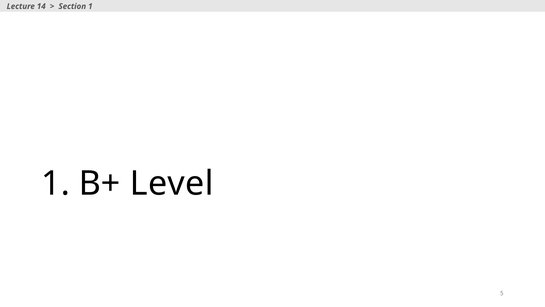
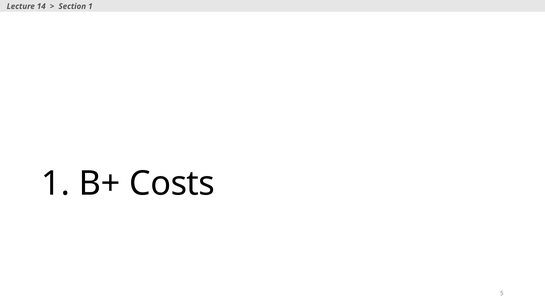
Level: Level -> Costs
